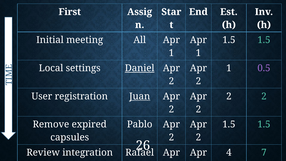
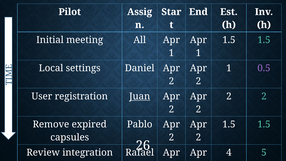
First: First -> Pilot
Daniel at (140, 68) underline: present -> none
4 7: 7 -> 5
